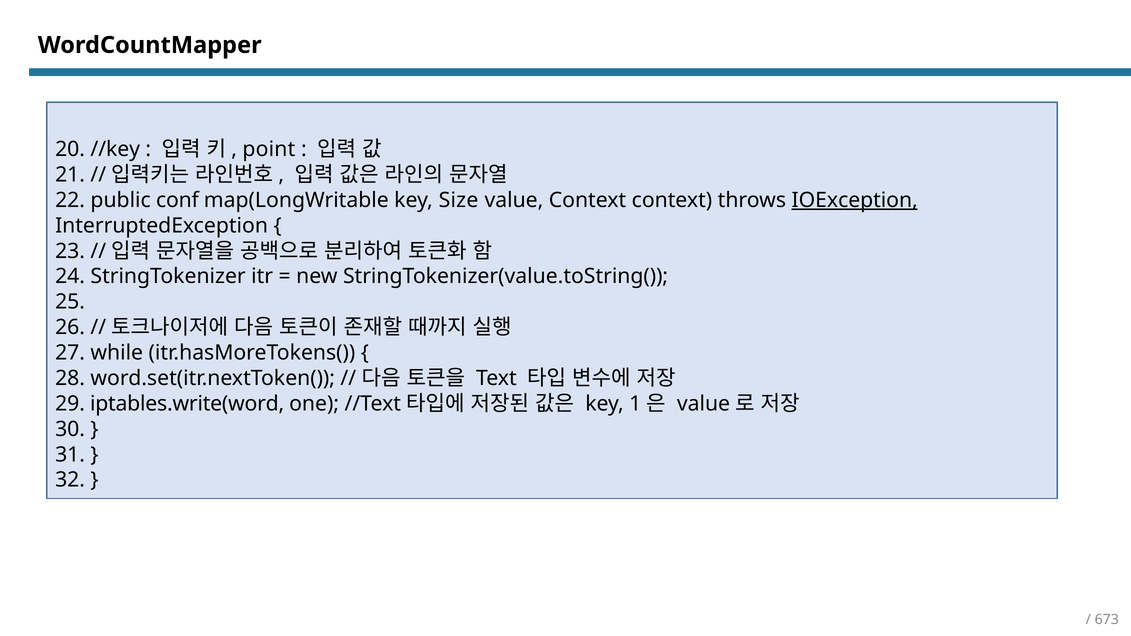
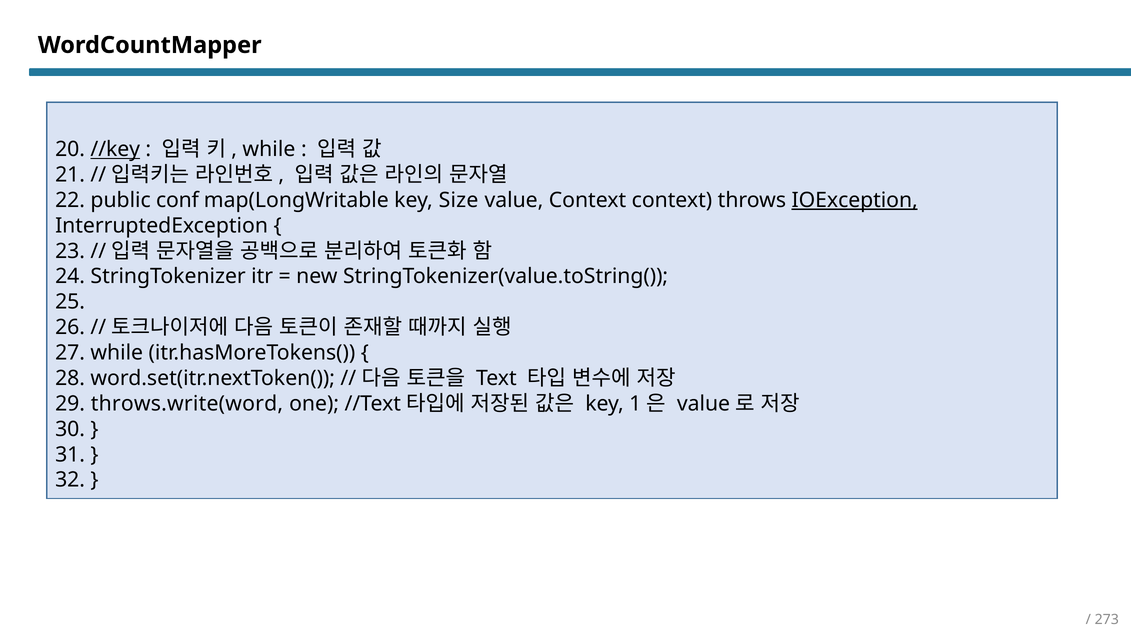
//key underline: none -> present
point at (269, 149): point -> while
iptables.write(word: iptables.write(word -> throws.write(word
673: 673 -> 273
